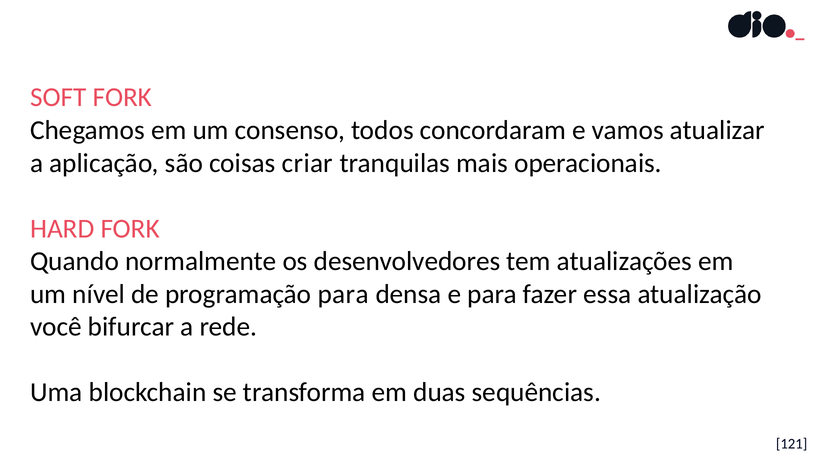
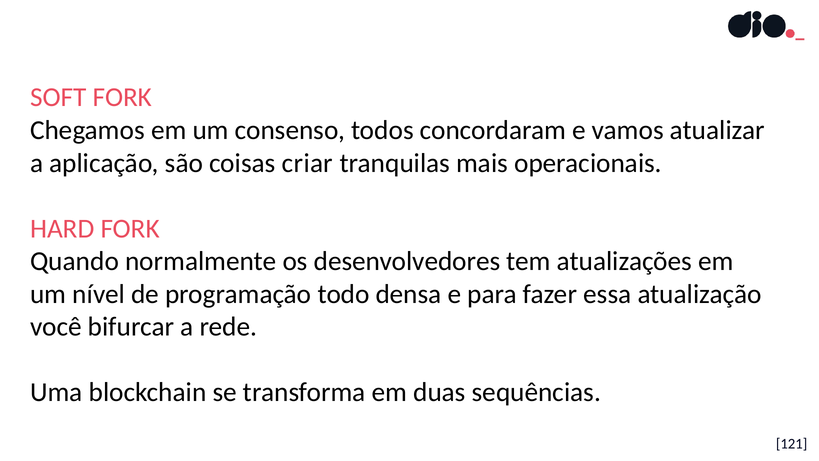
programação para: para -> todo
